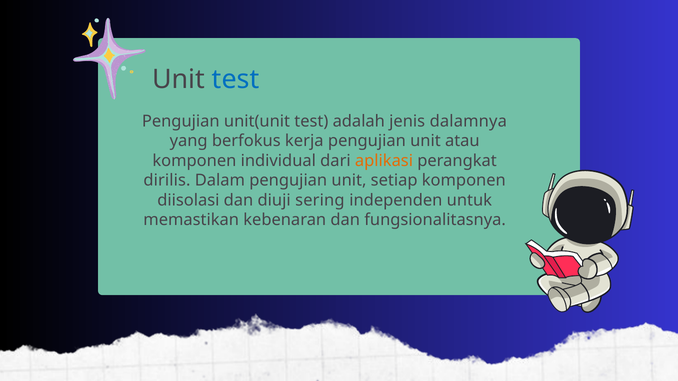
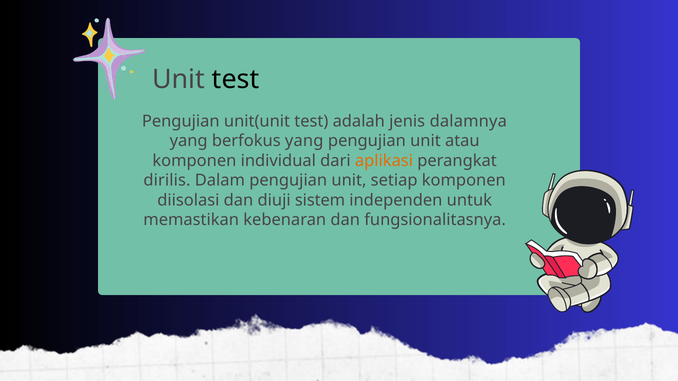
test at (236, 79) colour: blue -> black
berfokus kerja: kerja -> yang
sering: sering -> sistem
